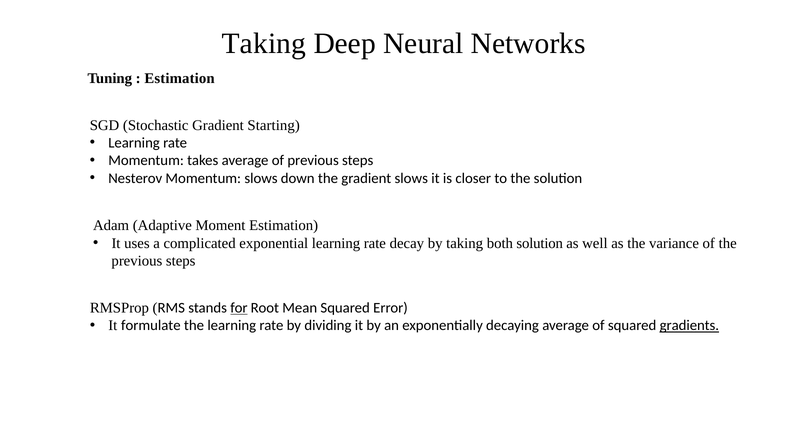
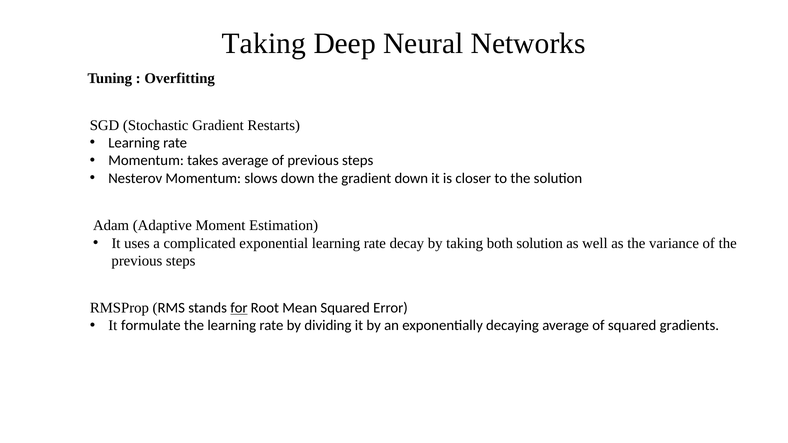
Estimation at (180, 79): Estimation -> Overfitting
Starting: Starting -> Restarts
gradient slows: slows -> down
gradients underline: present -> none
